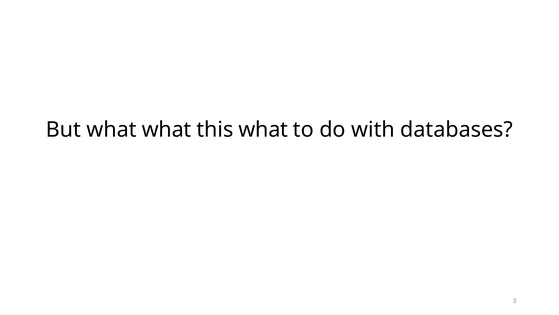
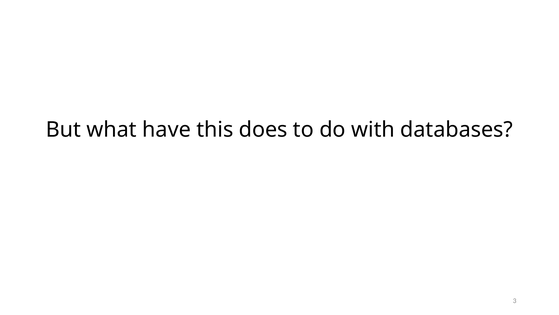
what what: what -> have
this what: what -> does
